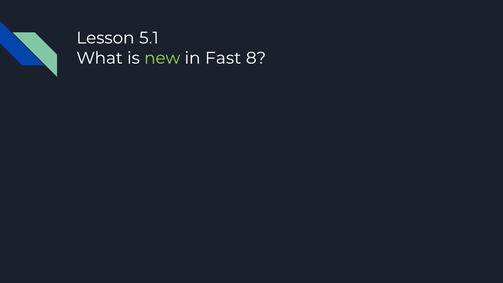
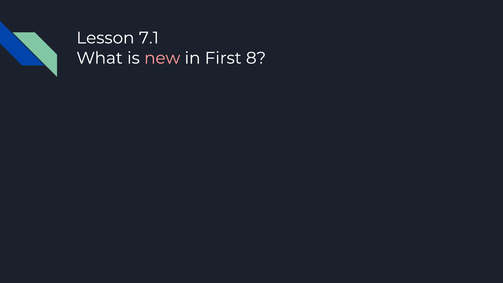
5.1: 5.1 -> 7.1
new colour: light green -> pink
Fast: Fast -> First
